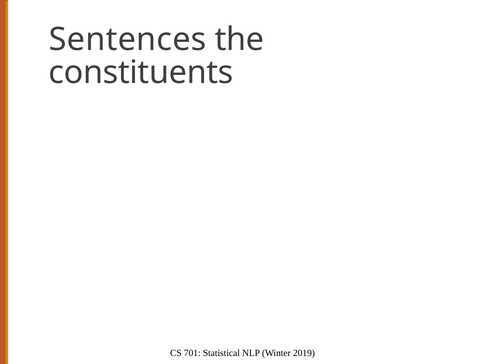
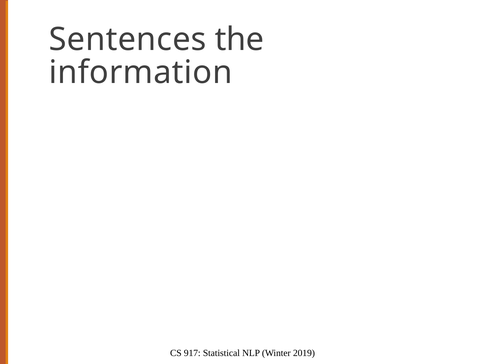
constituents: constituents -> information
701: 701 -> 917
